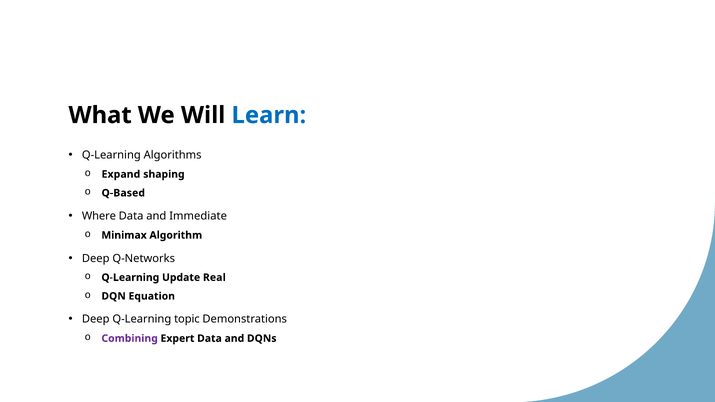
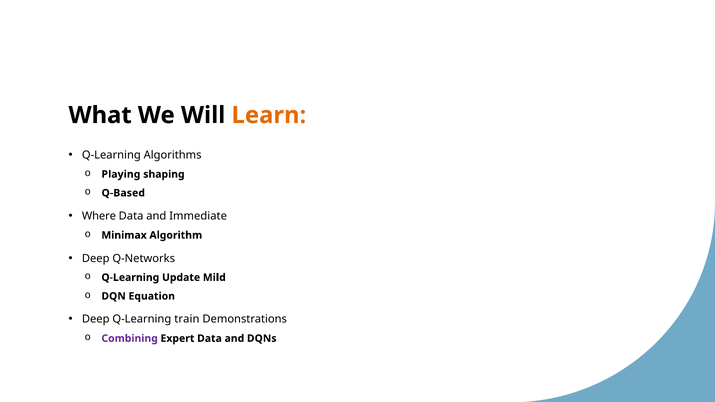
Learn colour: blue -> orange
Expand: Expand -> Playing
Real: Real -> Mild
topic: topic -> train
